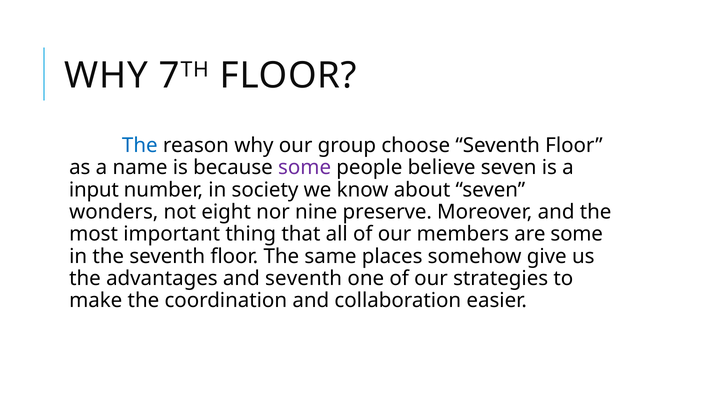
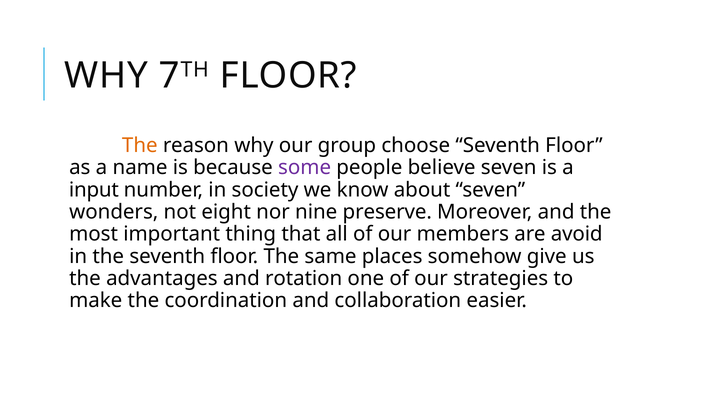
The at (140, 146) colour: blue -> orange
are some: some -> avoid
and seventh: seventh -> rotation
